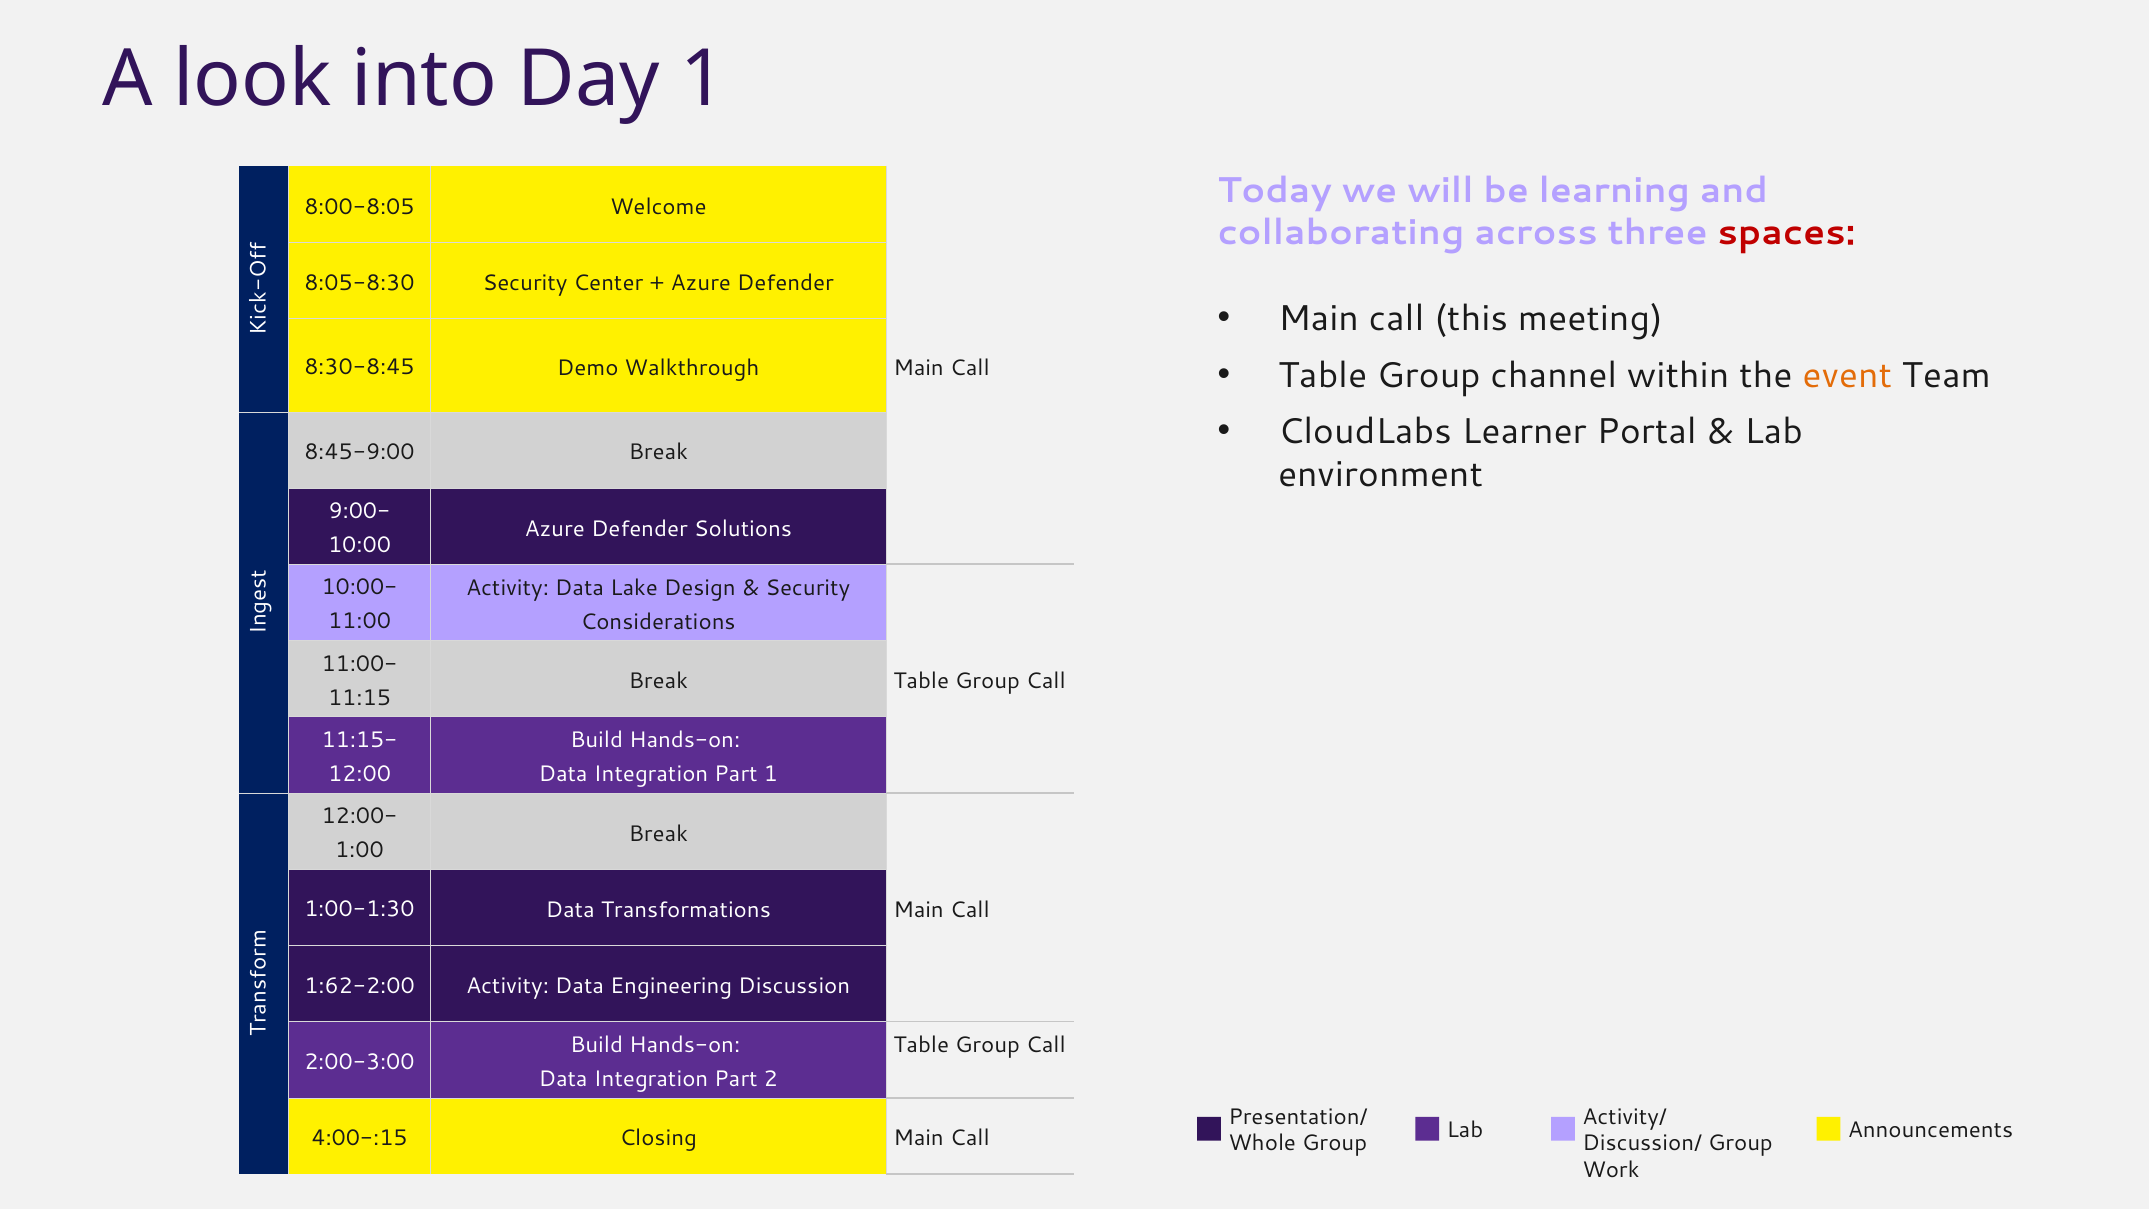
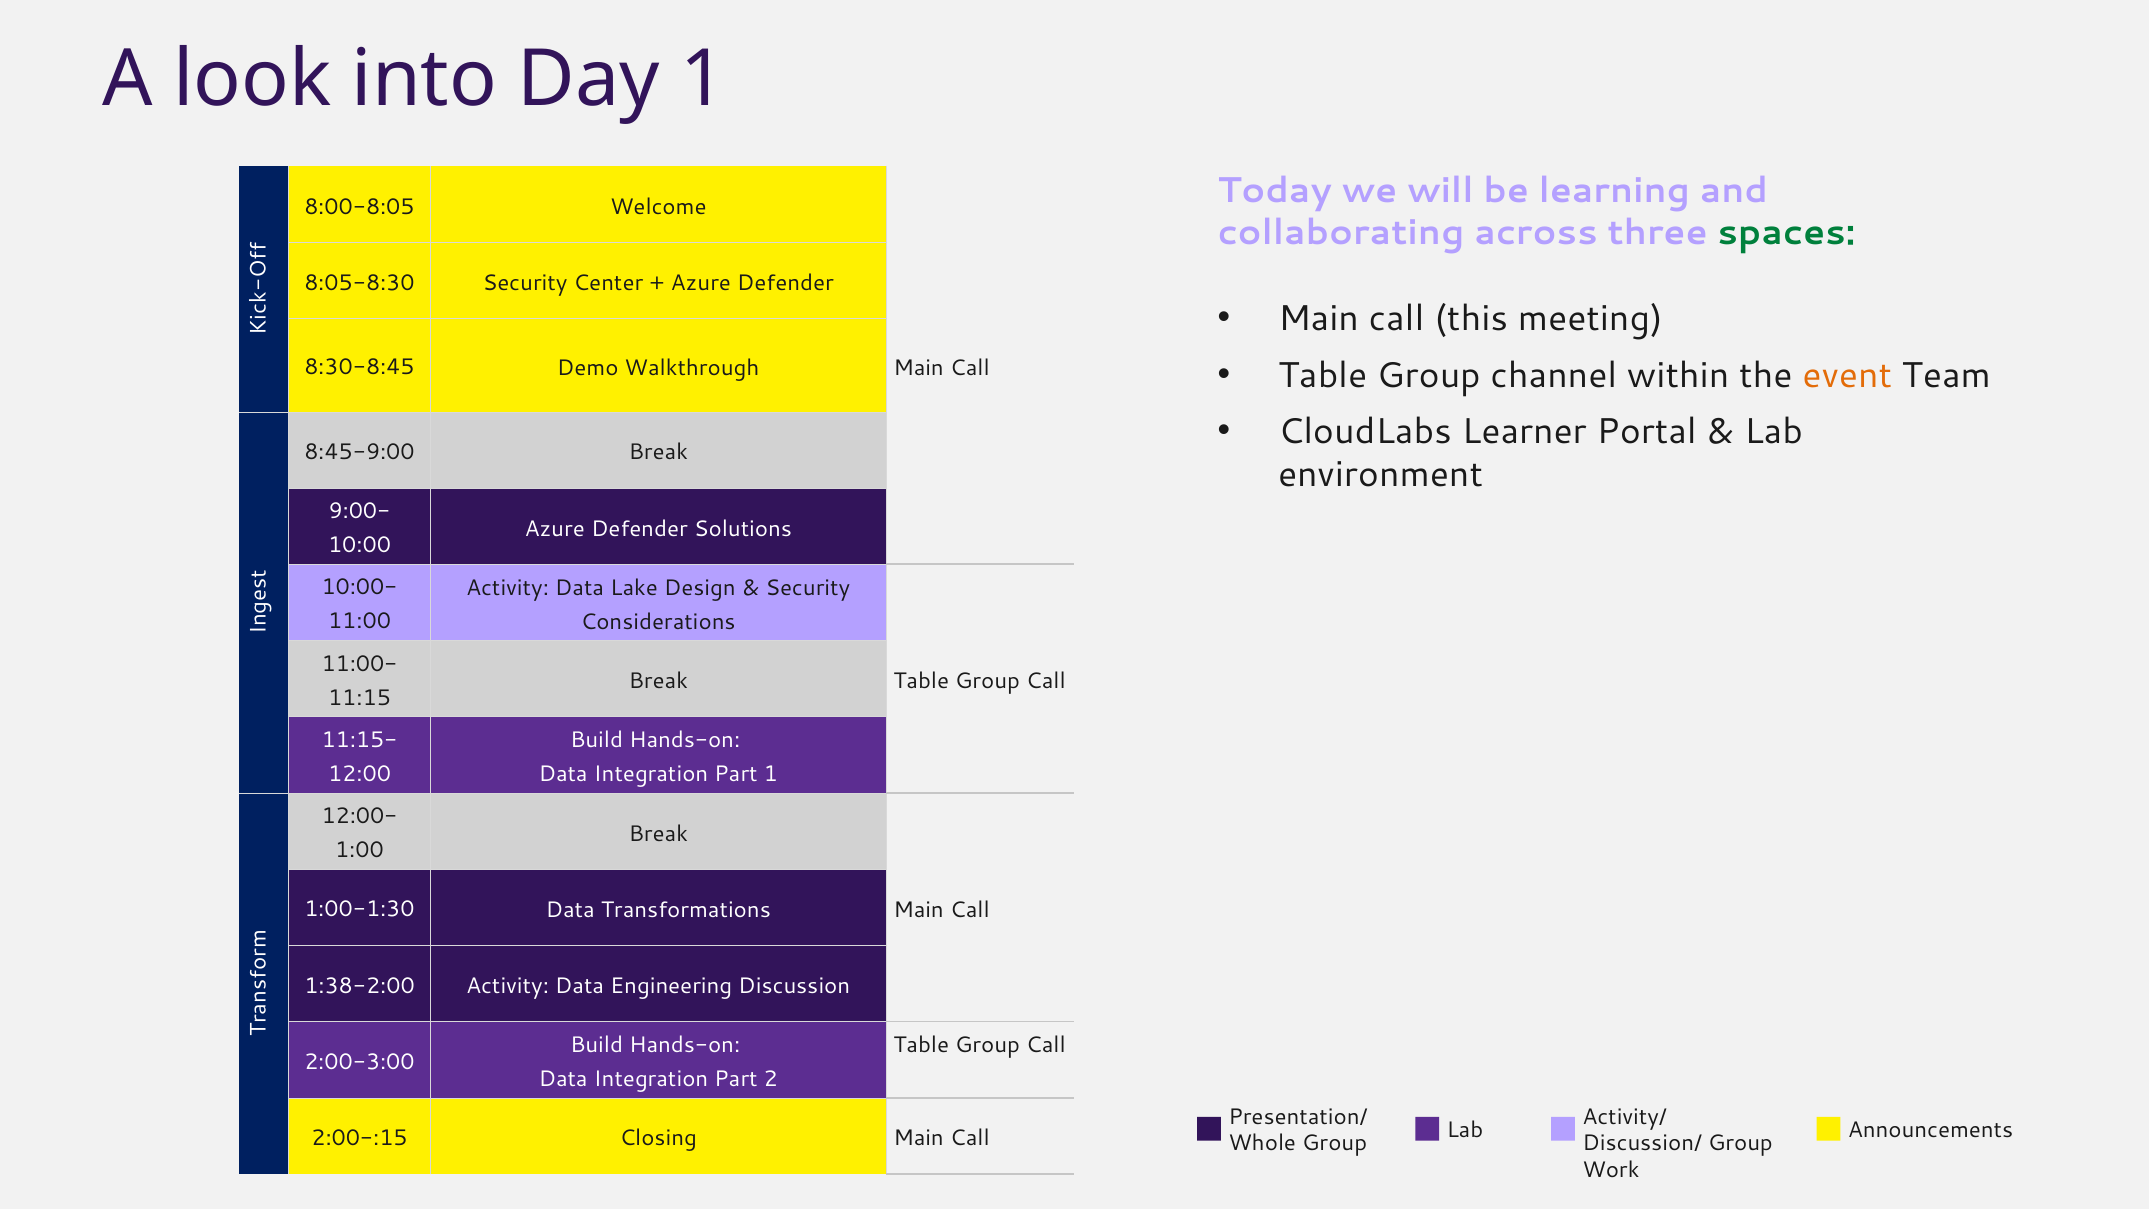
spaces colour: red -> green
1:62-2:00: 1:62-2:00 -> 1:38-2:00
4:00-:15: 4:00-:15 -> 2:00-:15
